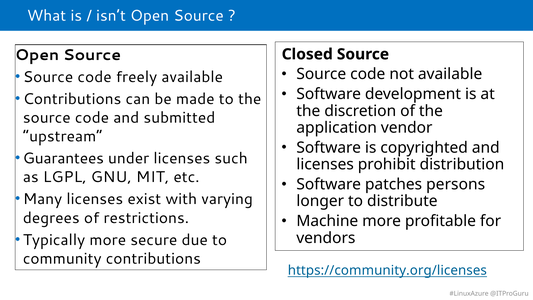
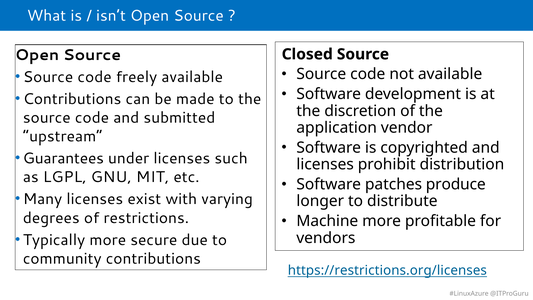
persons: persons -> produce
https://community.org/licenses: https://community.org/licenses -> https://restrictions.org/licenses
